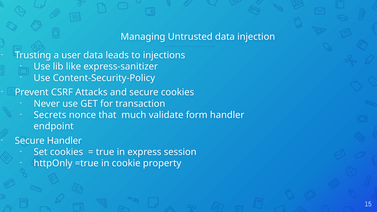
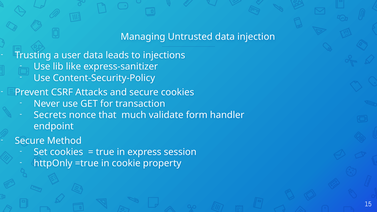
Secure Handler: Handler -> Method
